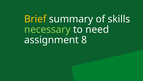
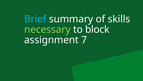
Brief colour: yellow -> light blue
need: need -> block
8: 8 -> 7
